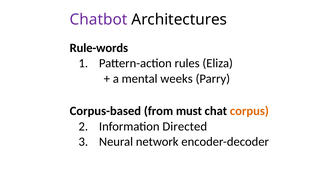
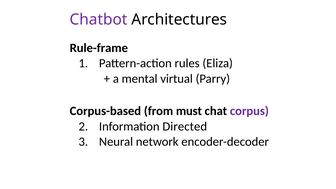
Rule-words: Rule-words -> Rule-frame
weeks: weeks -> virtual
corpus colour: orange -> purple
